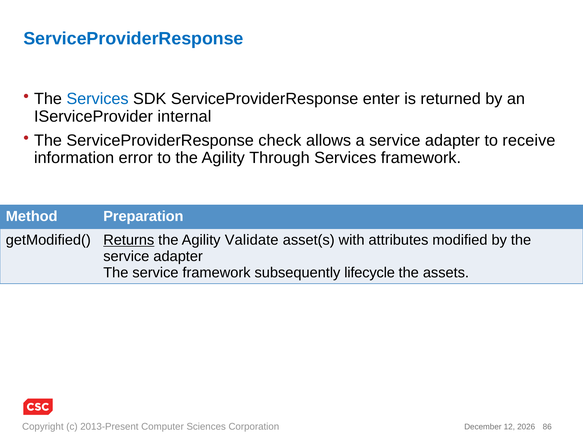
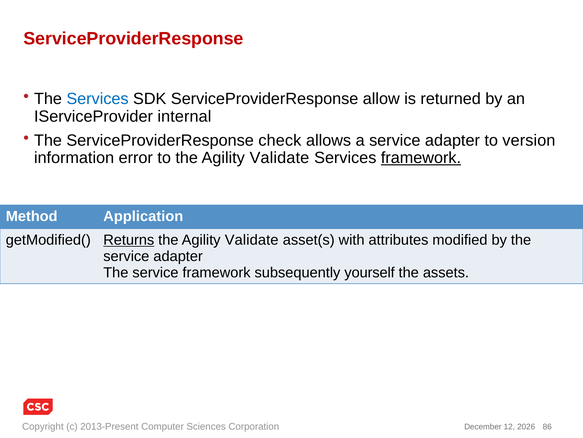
ServiceProviderResponse at (133, 39) colour: blue -> red
enter: enter -> allow
receive: receive -> version
to the Agility Through: Through -> Validate
framework at (421, 158) underline: none -> present
Preparation: Preparation -> Application
lifecycle: lifecycle -> yourself
